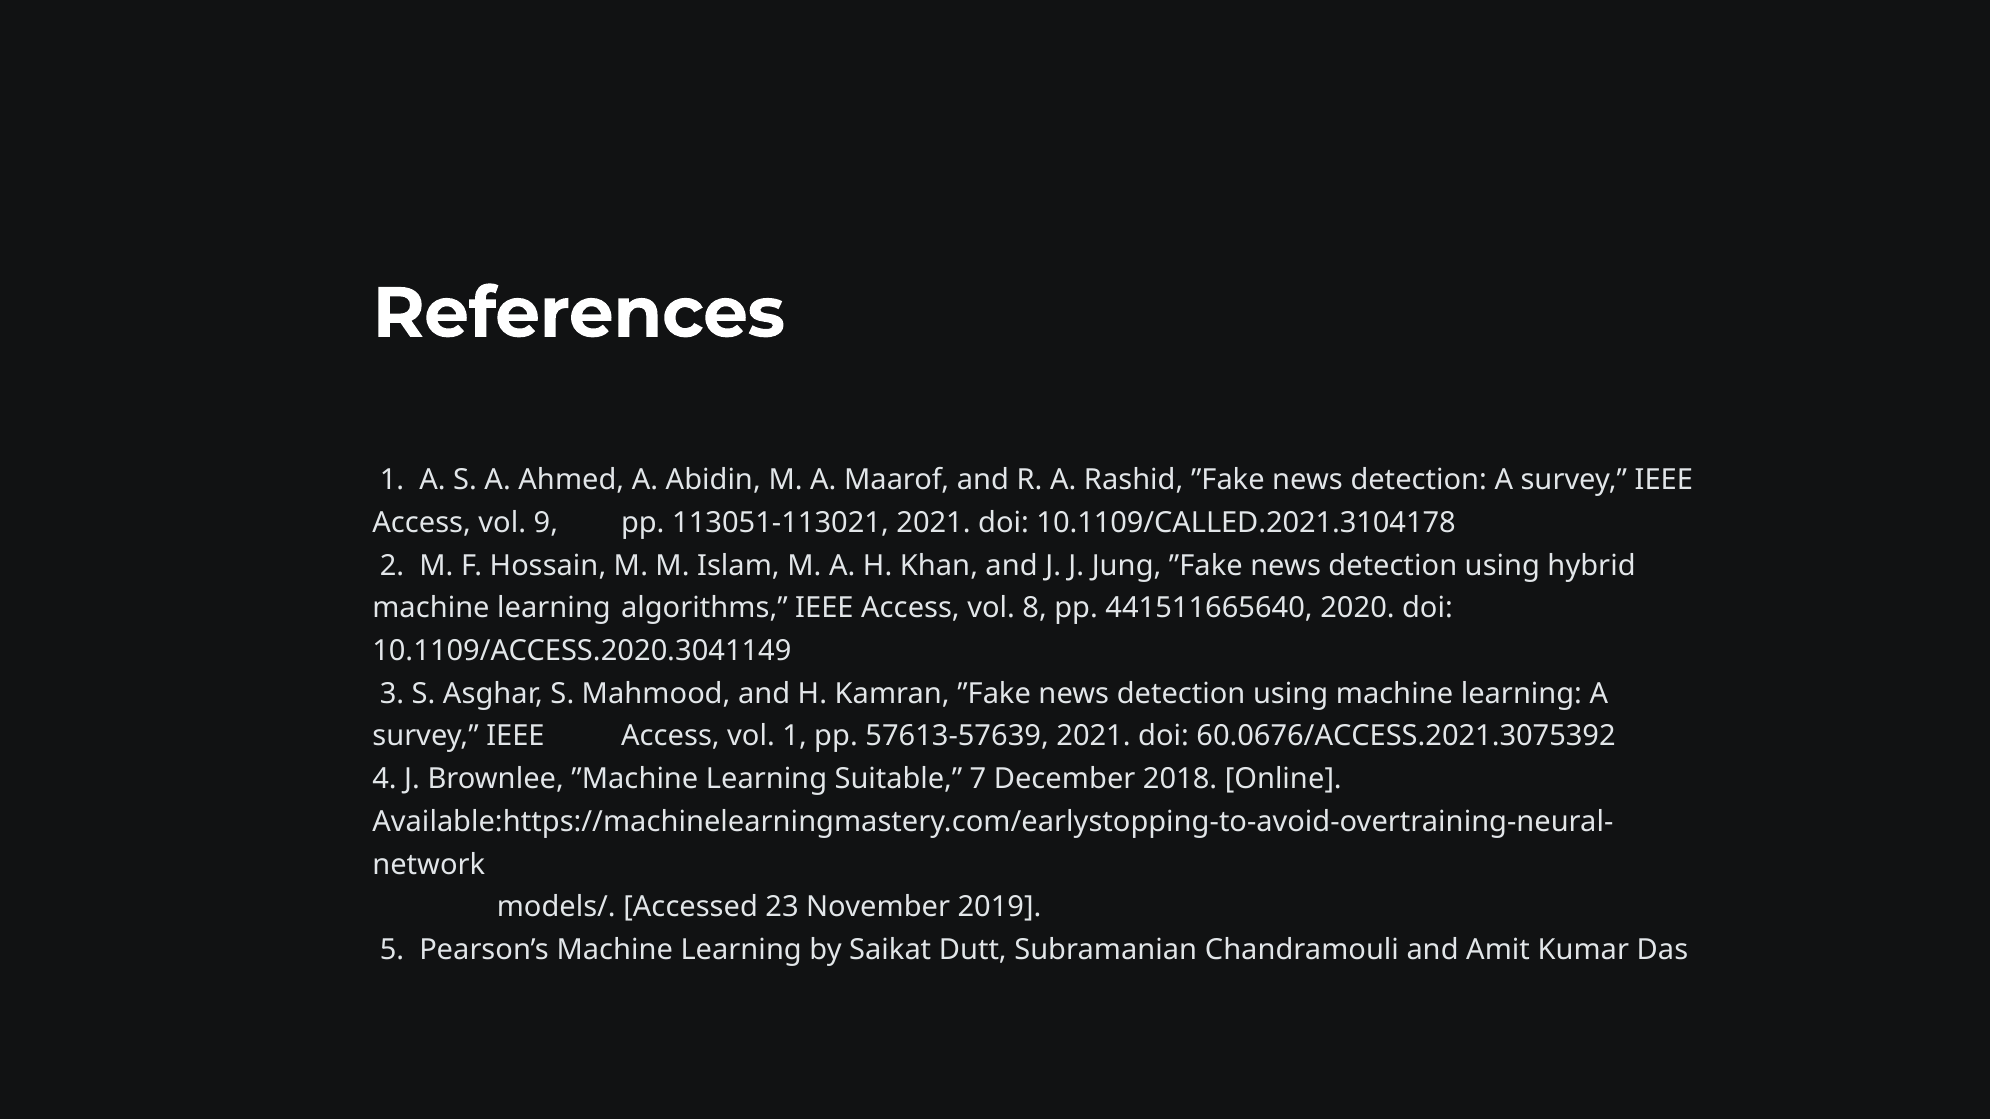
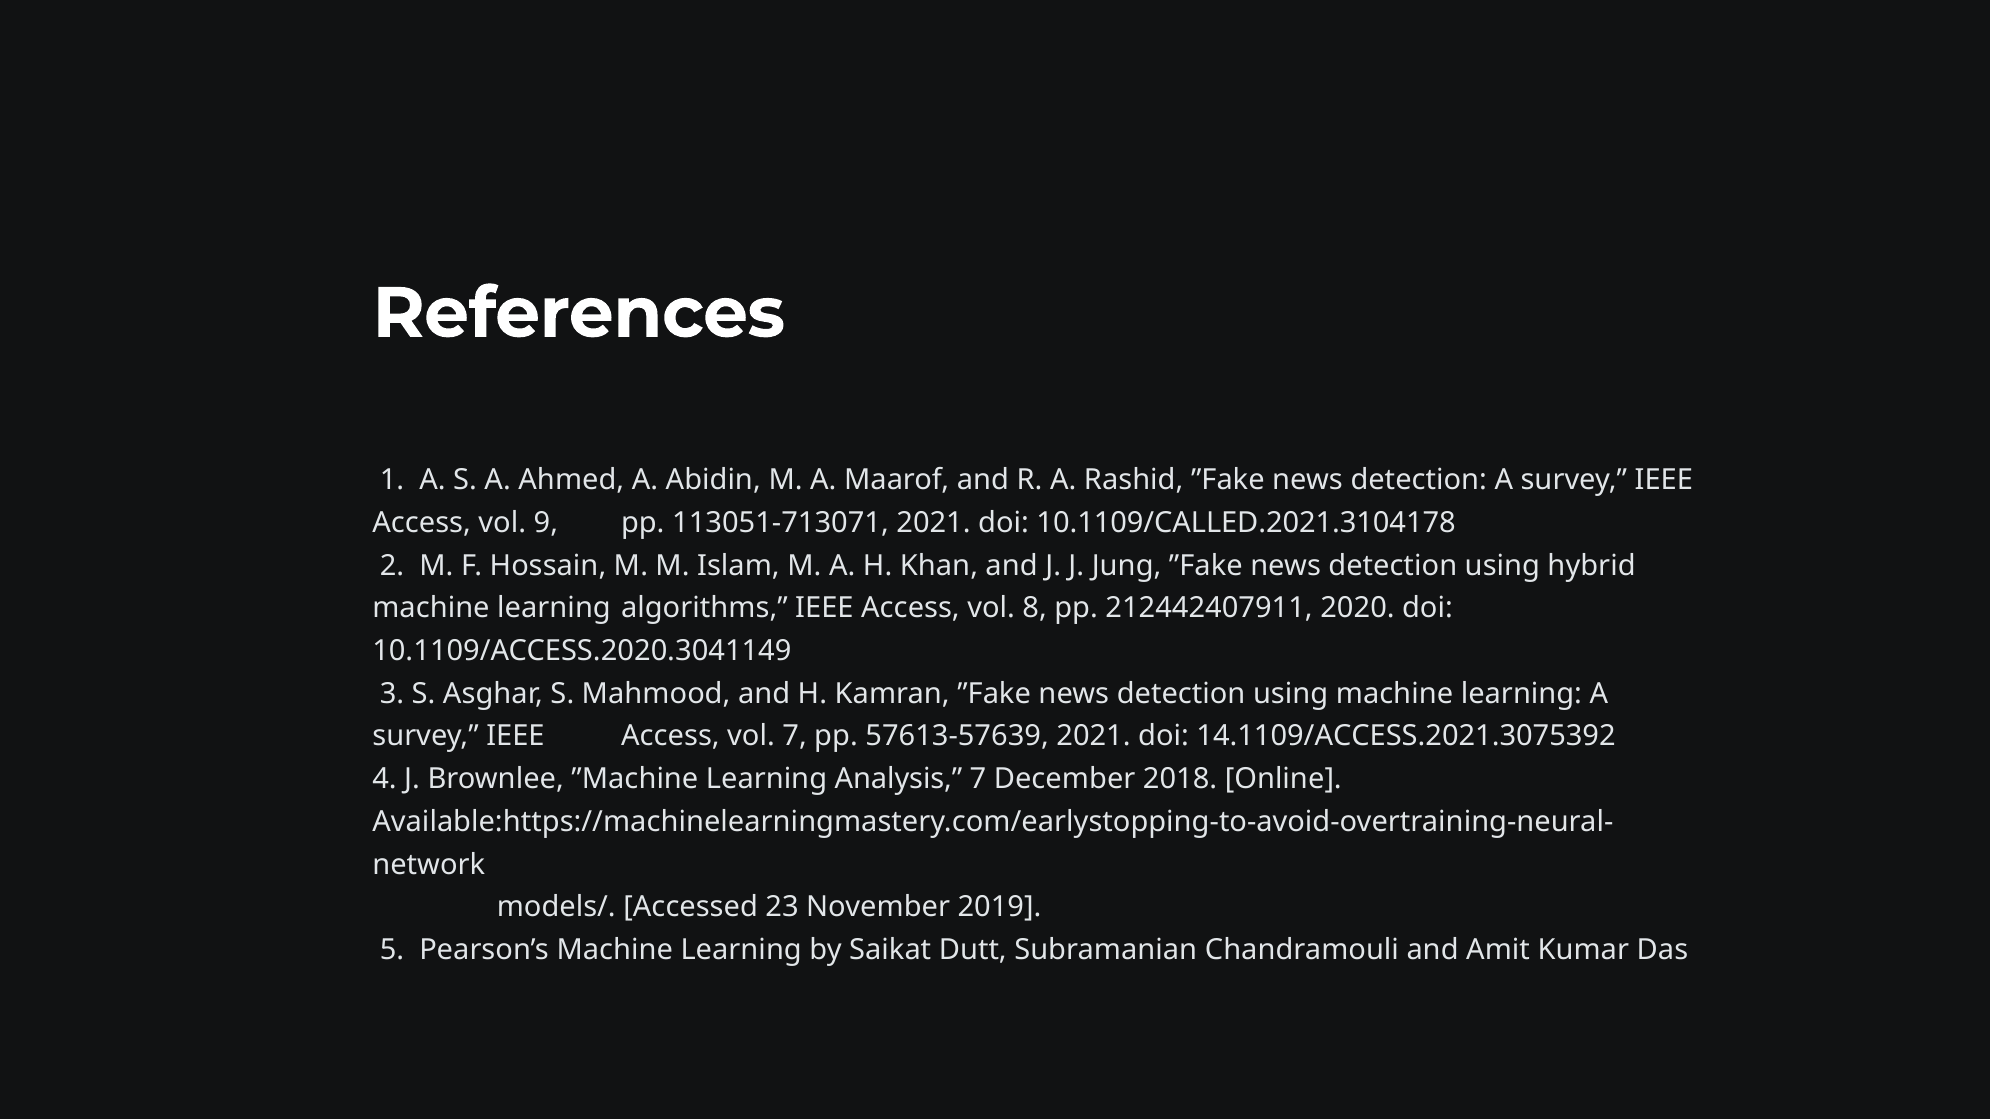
113051-113021: 113051-113021 -> 113051-713071
441511665640: 441511665640 -> 212442407911
vol 1: 1 -> 7
60.0676/ACCESS.2021.3075392: 60.0676/ACCESS.2021.3075392 -> 14.1109/ACCESS.2021.3075392
Suitable: Suitable -> Analysis
